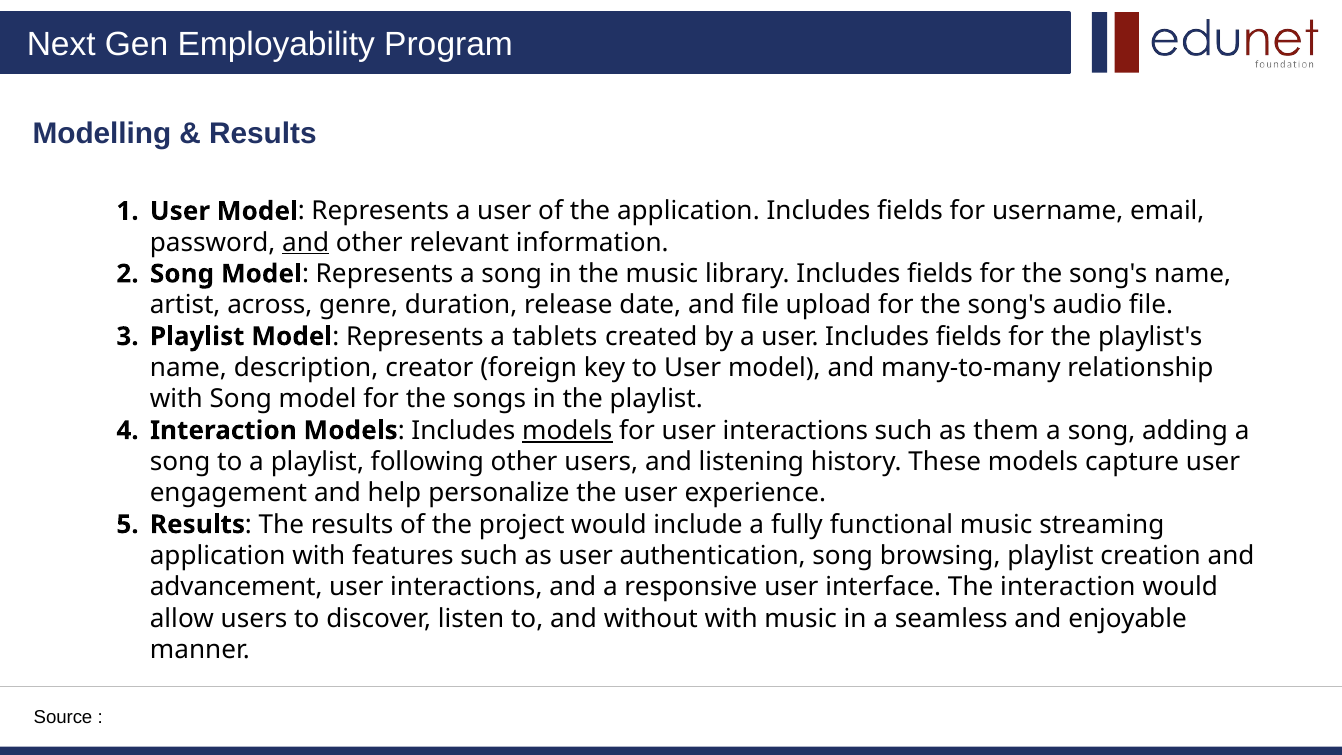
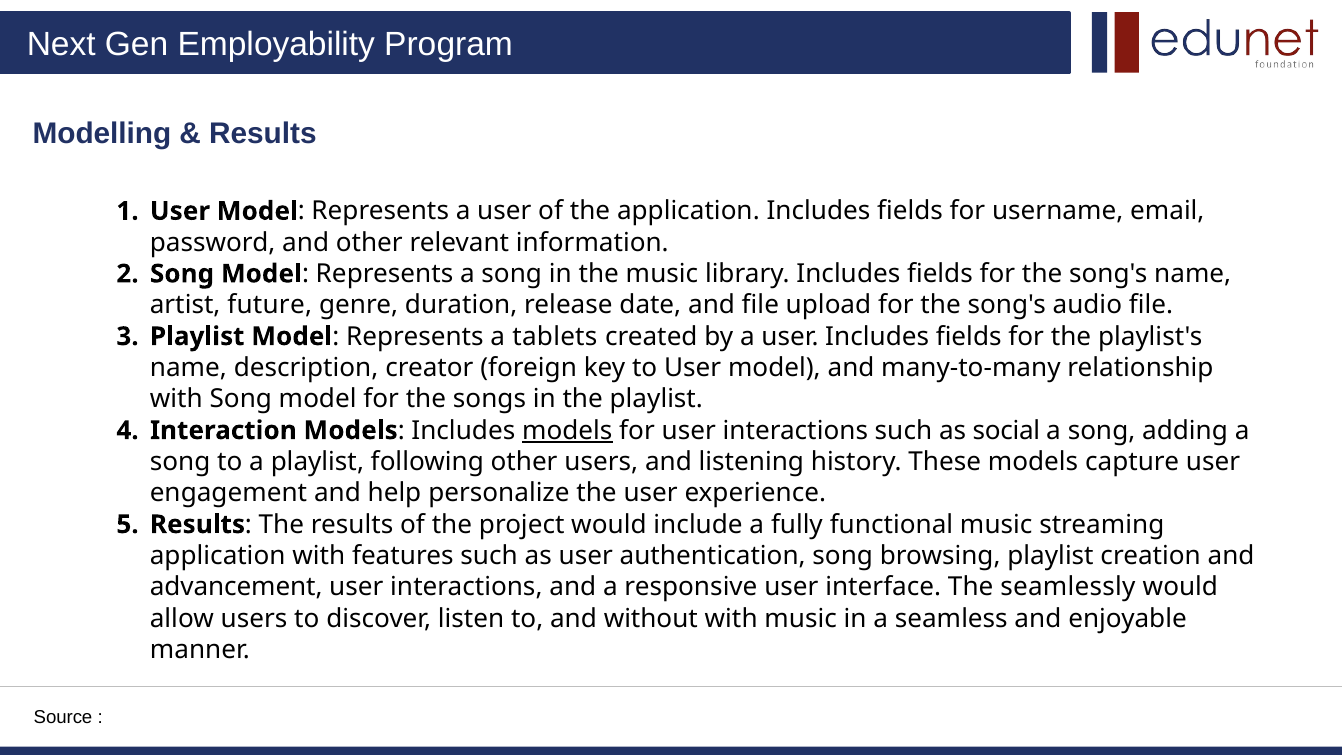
and at (306, 242) underline: present -> none
across: across -> future
them: them -> social
The interaction: interaction -> seamlessly
